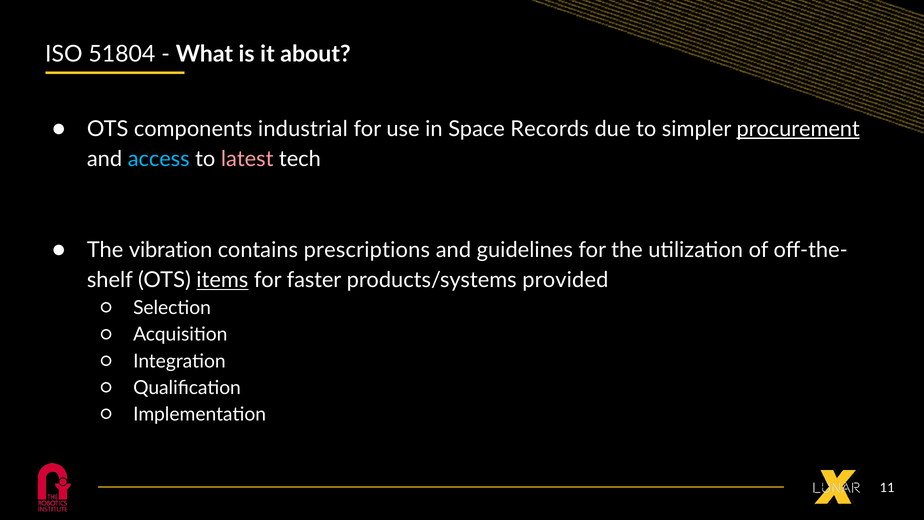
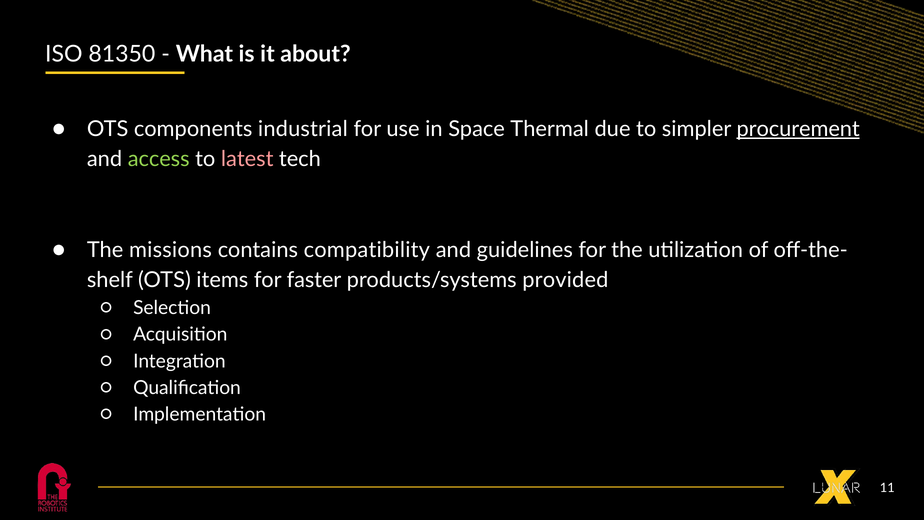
51804: 51804 -> 81350
Records: Records -> Thermal
access colour: light blue -> light green
vibration: vibration -> missions
prescriptions: prescriptions -> compatibility
items underline: present -> none
